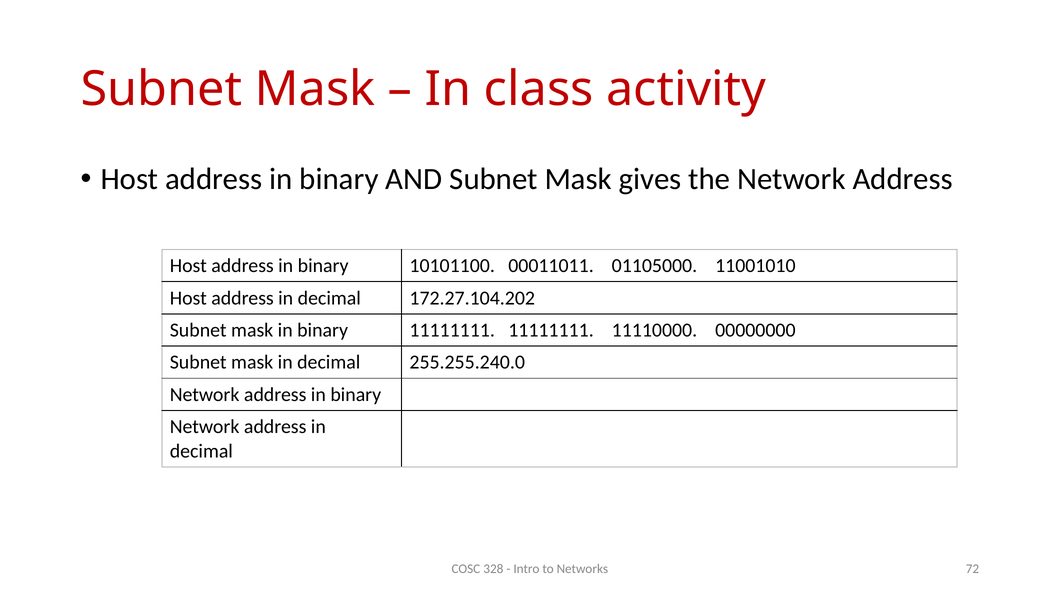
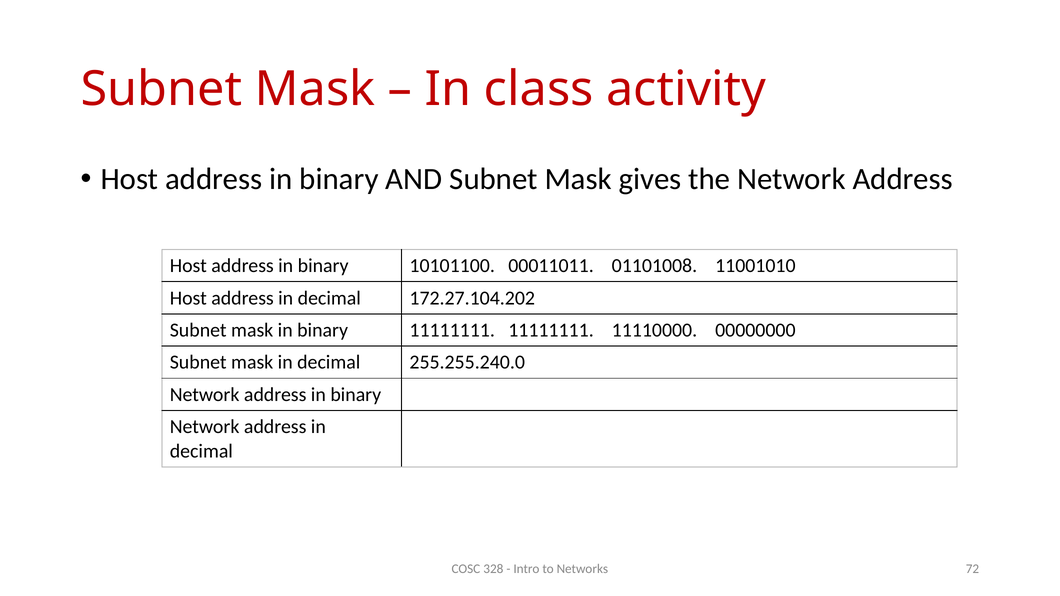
01105000: 01105000 -> 01101008
